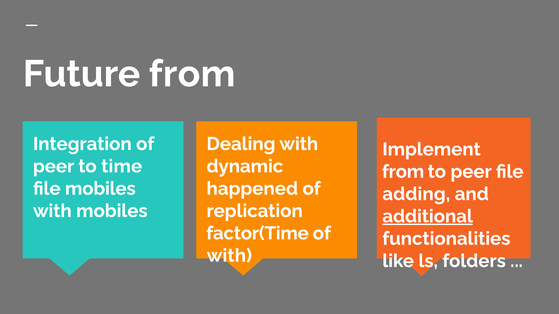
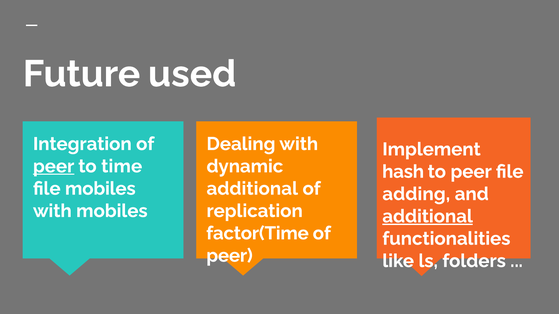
Future from: from -> used
peer at (54, 167) underline: none -> present
from at (403, 172): from -> hash
happened at (252, 189): happened -> additional
with at (229, 256): with -> peer
